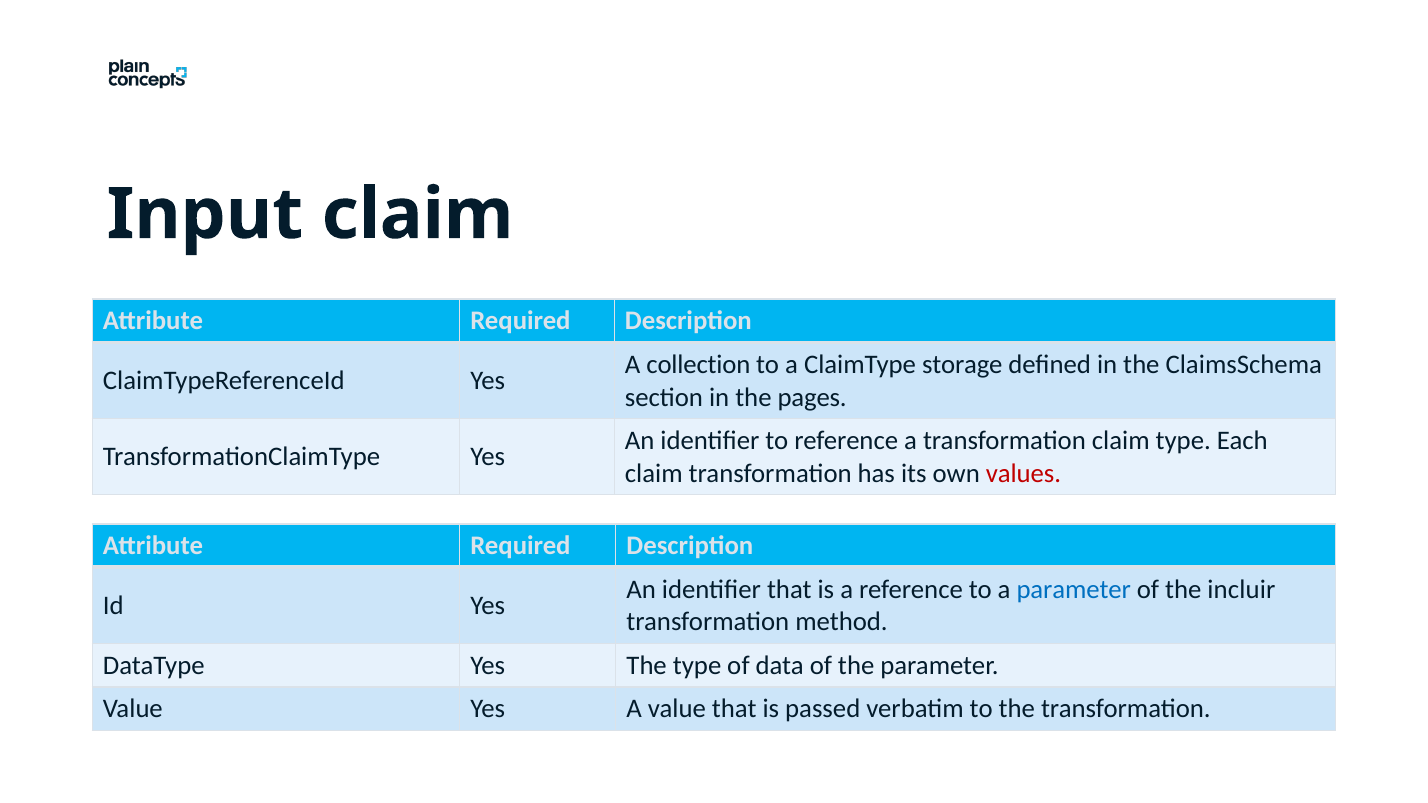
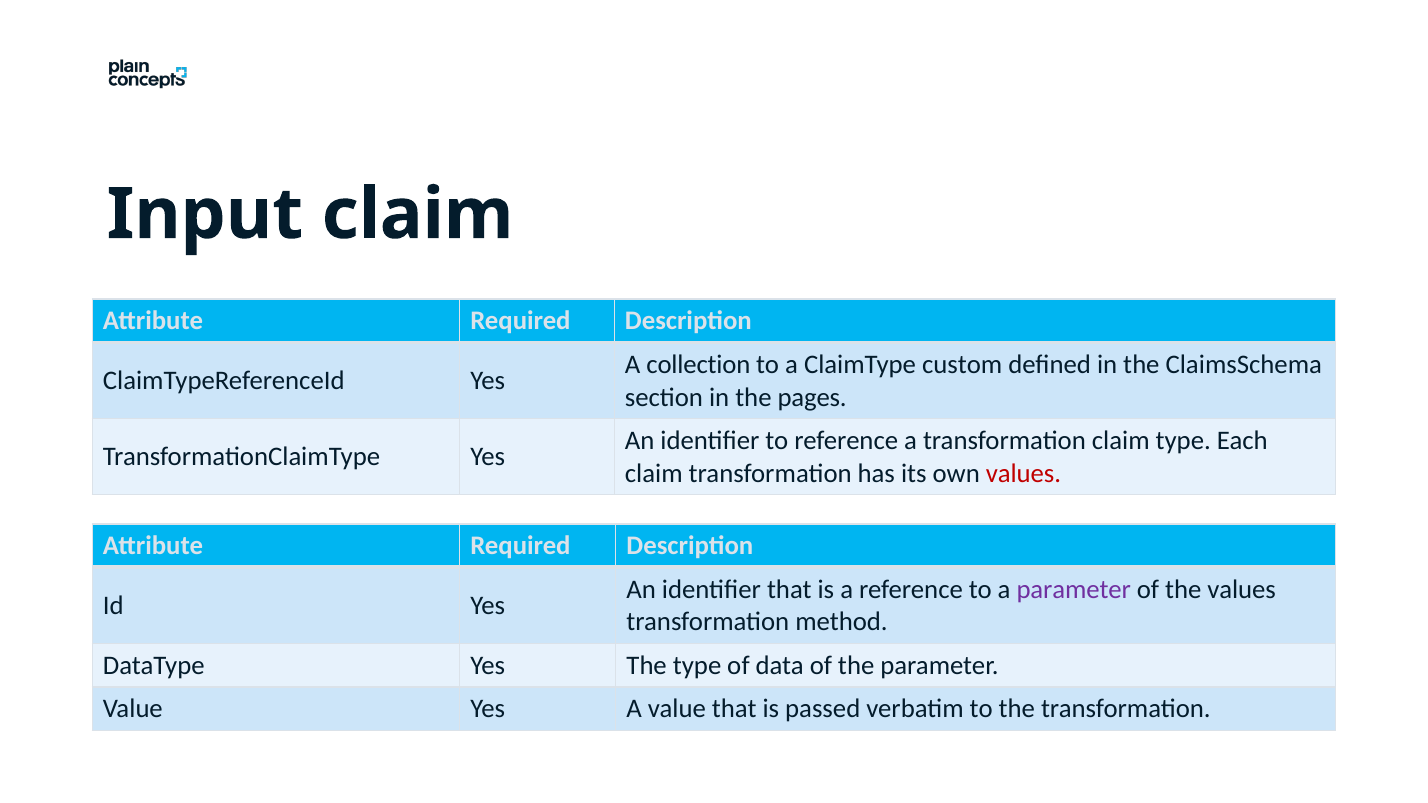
storage: storage -> custom
parameter at (1074, 590) colour: blue -> purple
the incluir: incluir -> values
